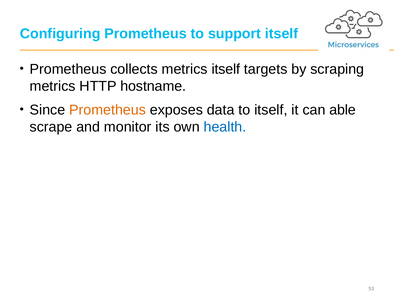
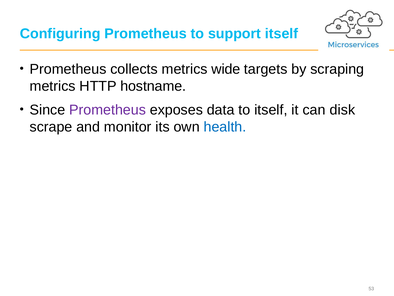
metrics itself: itself -> wide
Prometheus at (108, 110) colour: orange -> purple
able: able -> disk
